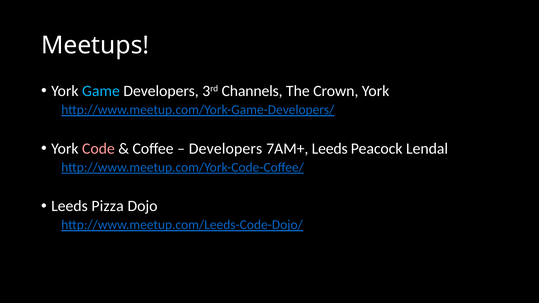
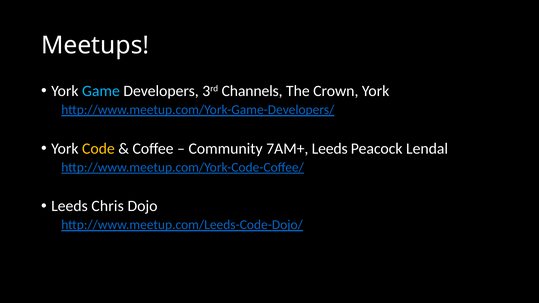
Code colour: pink -> yellow
Developers at (226, 149): Developers -> Community
Pizza: Pizza -> Chris
